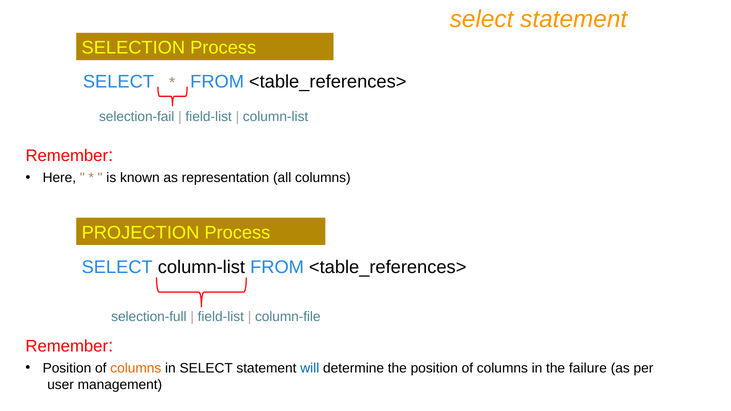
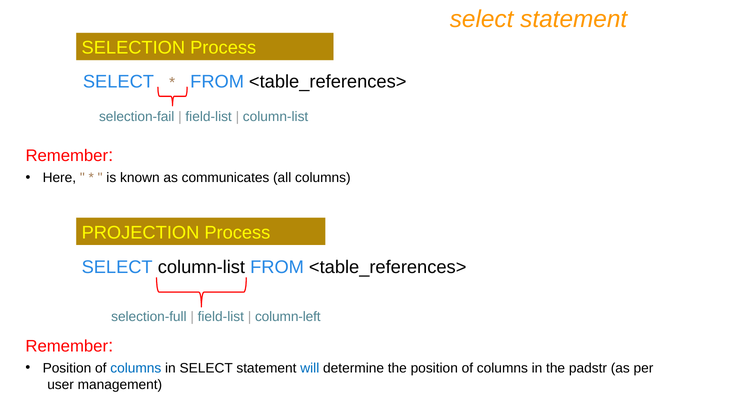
representation: representation -> communicates
column-file: column-file -> column-left
columns at (136, 368) colour: orange -> blue
failure: failure -> padstr
